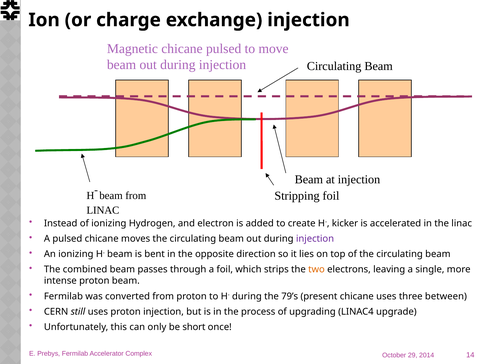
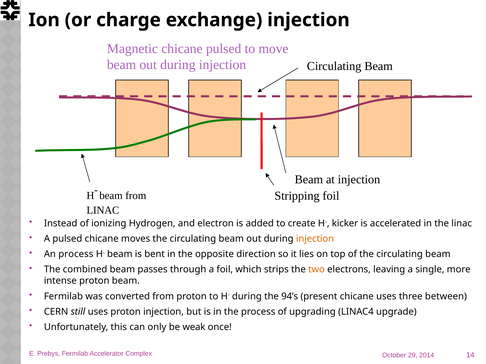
injection at (315, 239) colour: purple -> orange
An ionizing: ionizing -> process
79’s: 79’s -> 94’s
short: short -> weak
